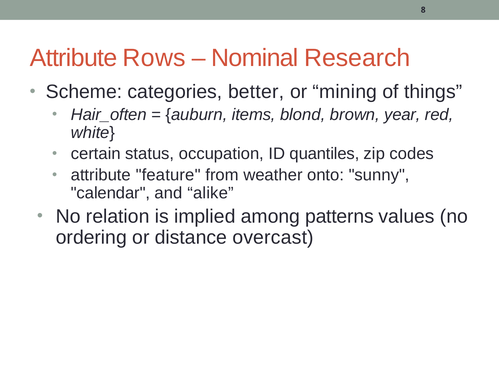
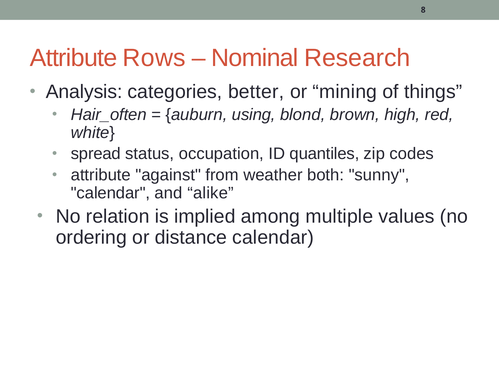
Scheme: Scheme -> Analysis
items: items -> using
year: year -> high
certain: certain -> spread
feature: feature -> against
onto: onto -> both
patterns: patterns -> multiple
distance overcast: overcast -> calendar
